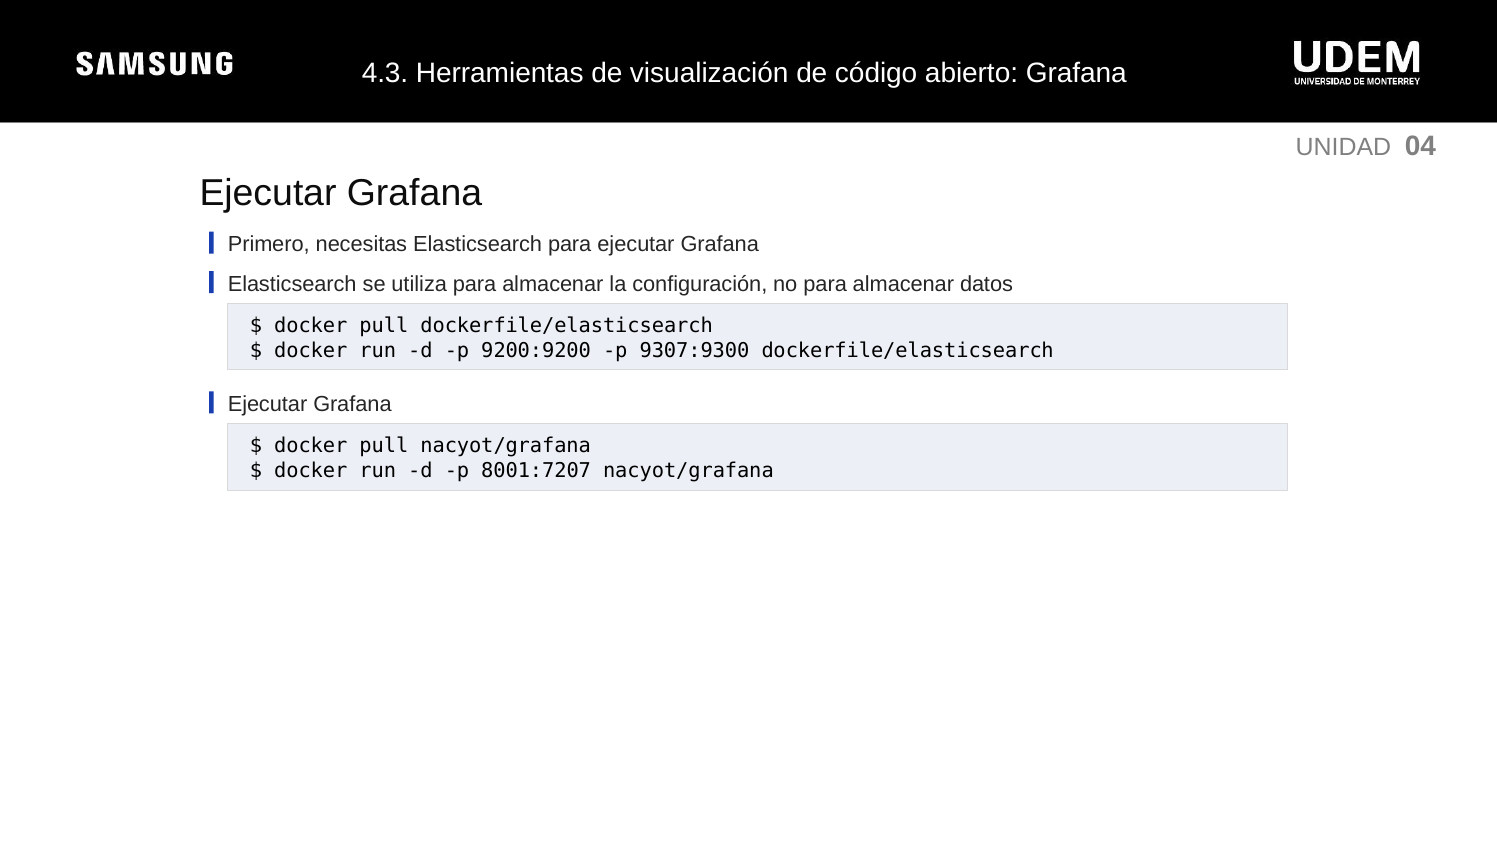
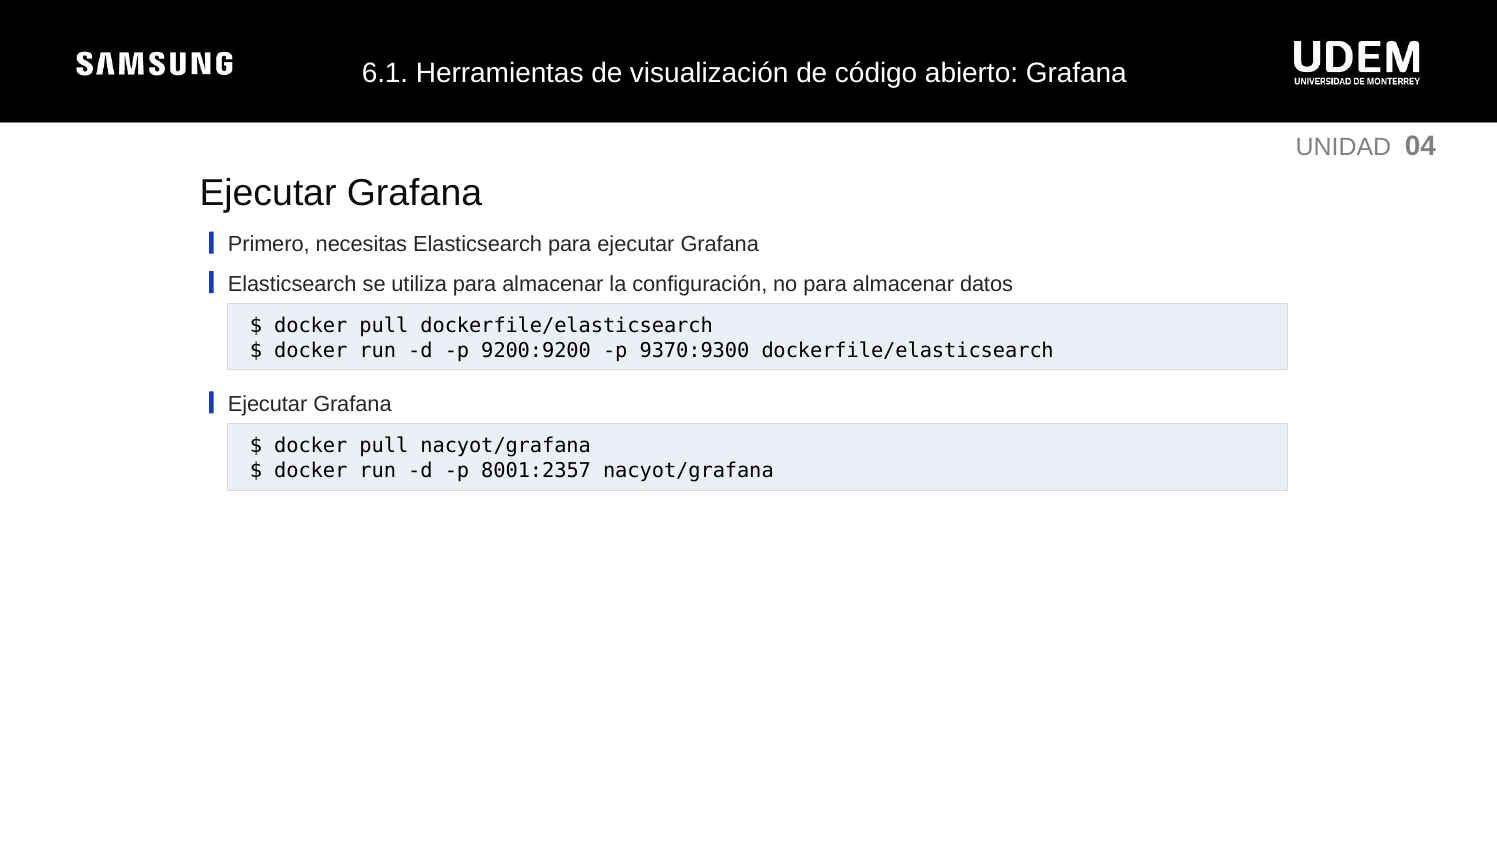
4.3: 4.3 -> 6.1
9307:9300: 9307:9300 -> 9370:9300
8001:7207: 8001:7207 -> 8001:2357
